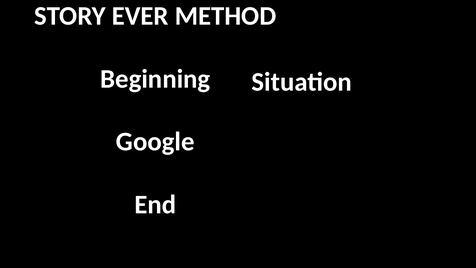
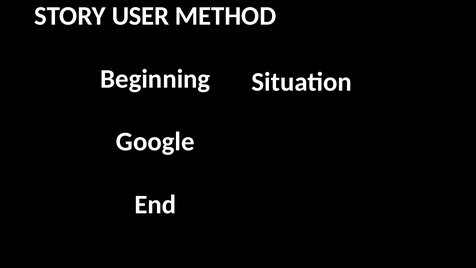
EVER: EVER -> USER
